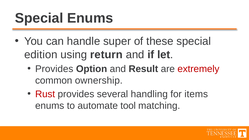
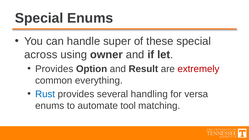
edition: edition -> across
return: return -> owner
ownership: ownership -> everything
Rust colour: red -> blue
items: items -> versa
